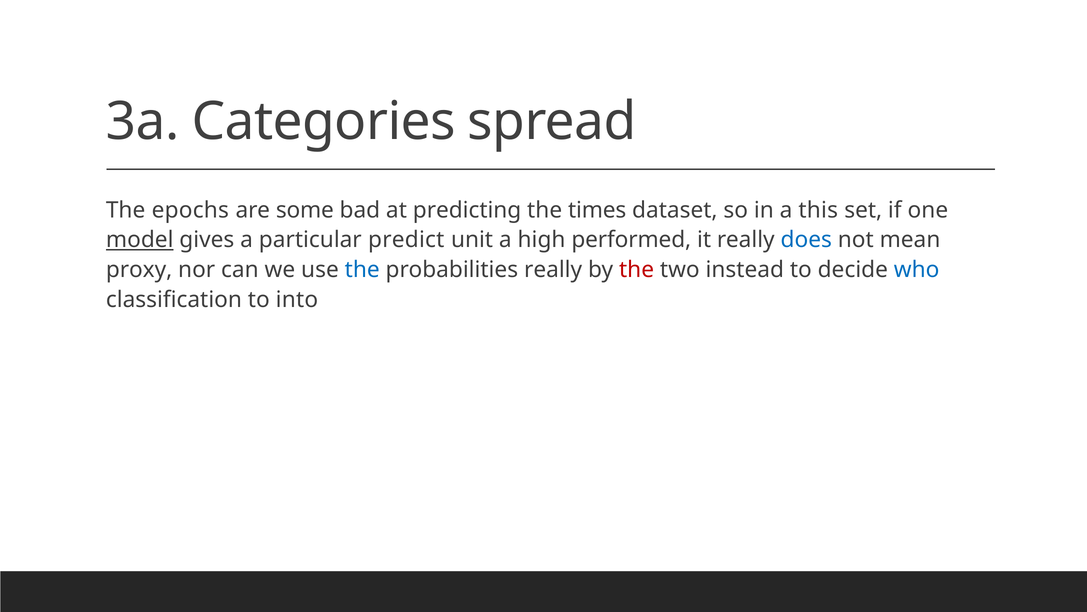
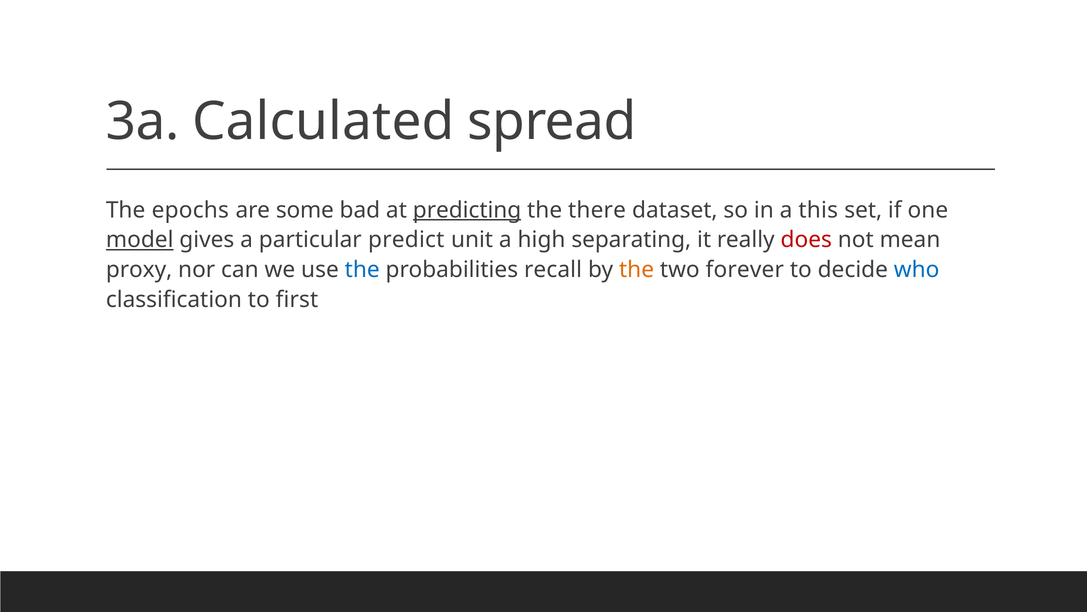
Categories: Categories -> Calculated
predicting underline: none -> present
times: times -> there
performed: performed -> separating
does colour: blue -> red
probabilities really: really -> recall
the at (637, 270) colour: red -> orange
instead: instead -> forever
into: into -> first
